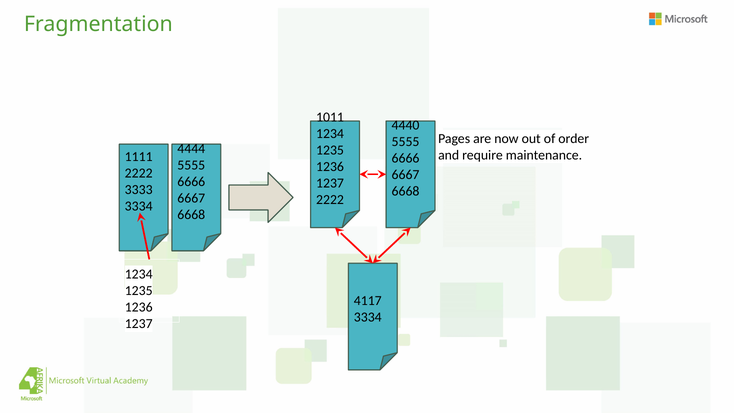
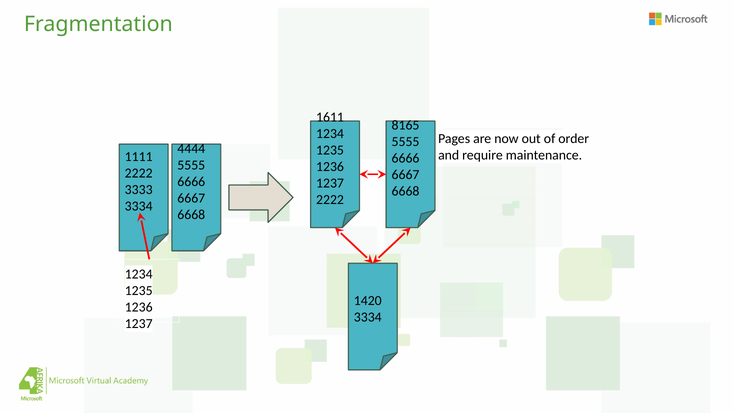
1011: 1011 -> 1611
4440: 4440 -> 8165
4117: 4117 -> 1420
